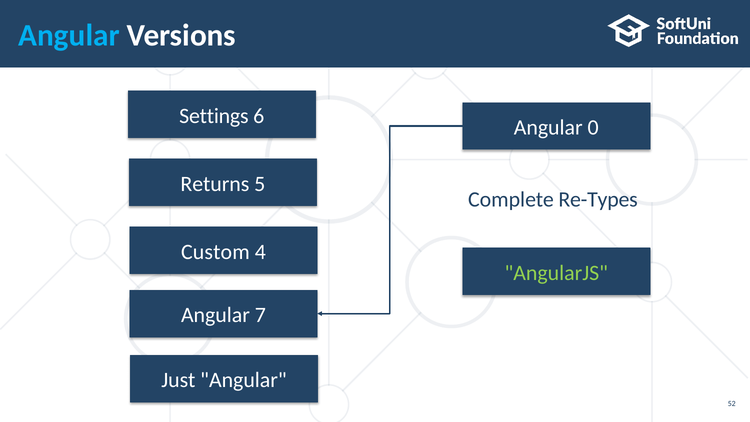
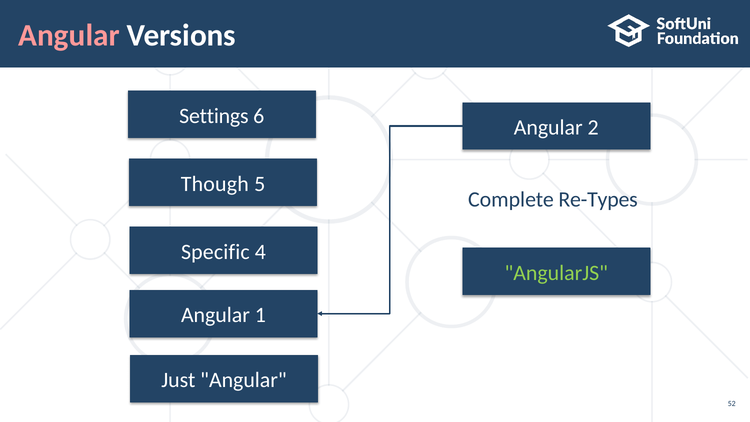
Angular at (69, 36) colour: light blue -> pink
0: 0 -> 2
Returns: Returns -> Though
Custom: Custom -> Specific
7: 7 -> 1
